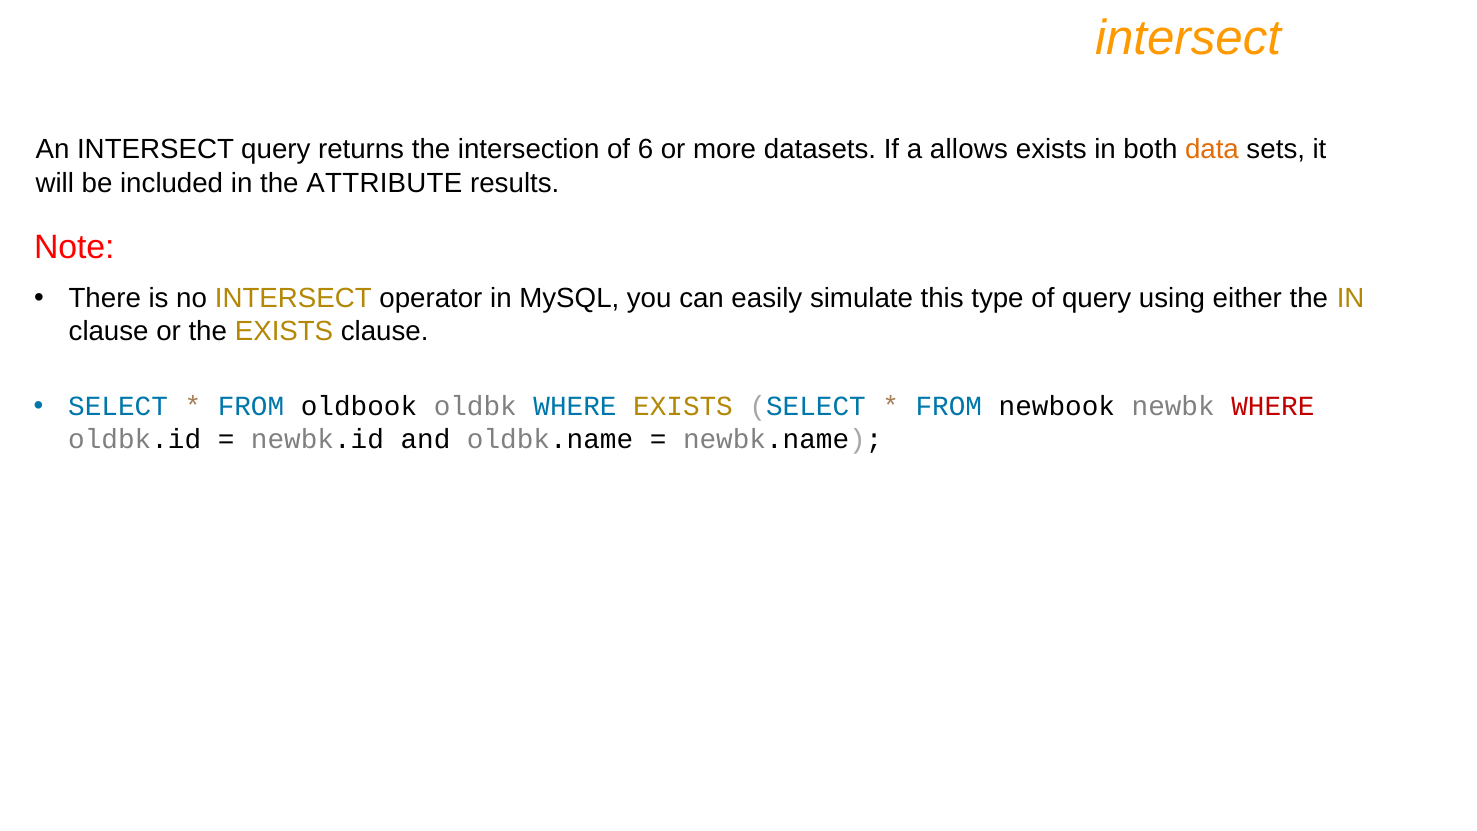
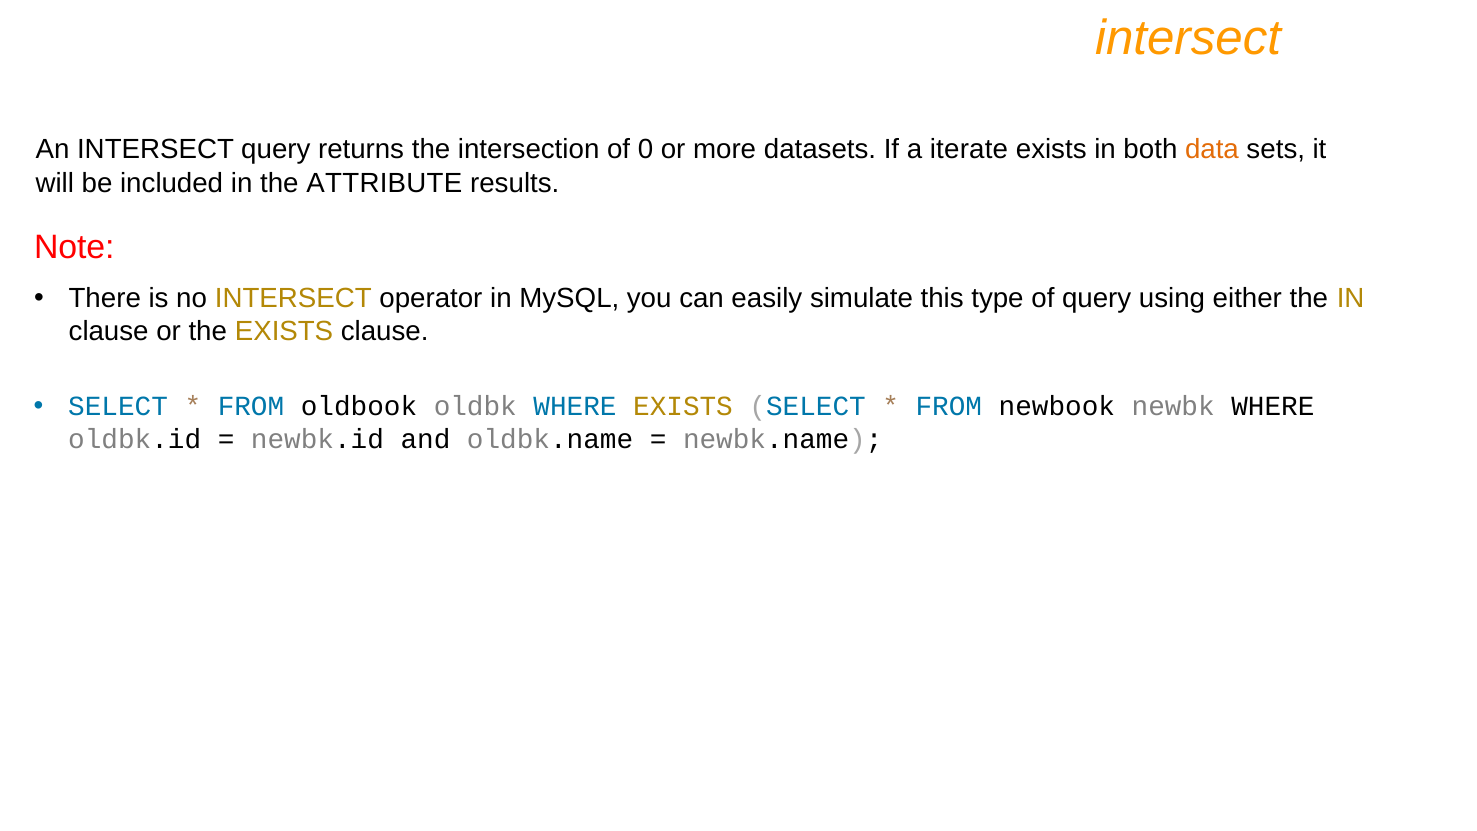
6: 6 -> 0
allows: allows -> iterate
WHERE at (1273, 406) colour: red -> black
